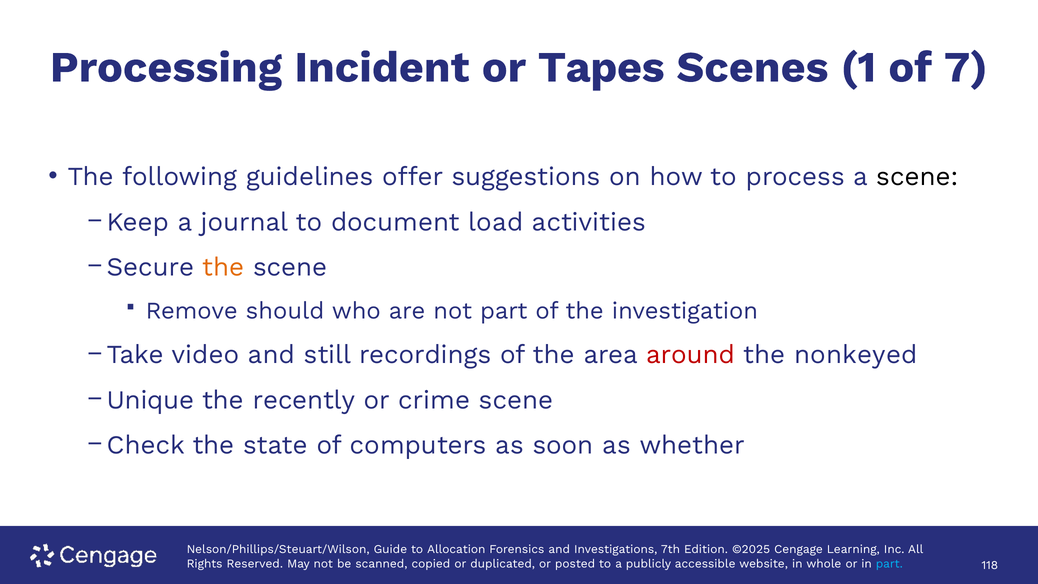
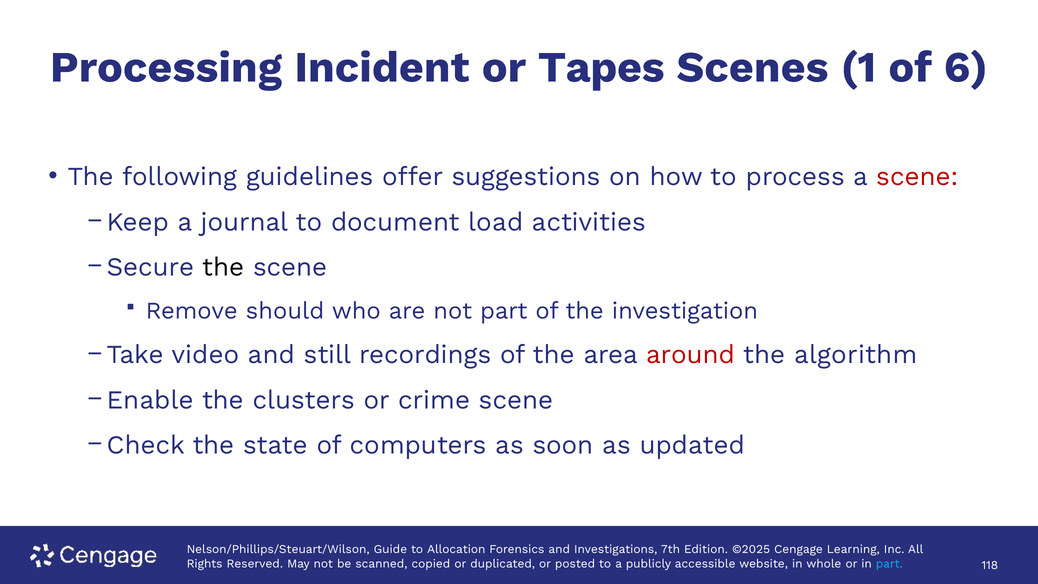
7: 7 -> 6
scene at (917, 177) colour: black -> red
the at (223, 267) colour: orange -> black
nonkeyed: nonkeyed -> algorithm
Unique: Unique -> Enable
recently: recently -> clusters
whether: whether -> updated
